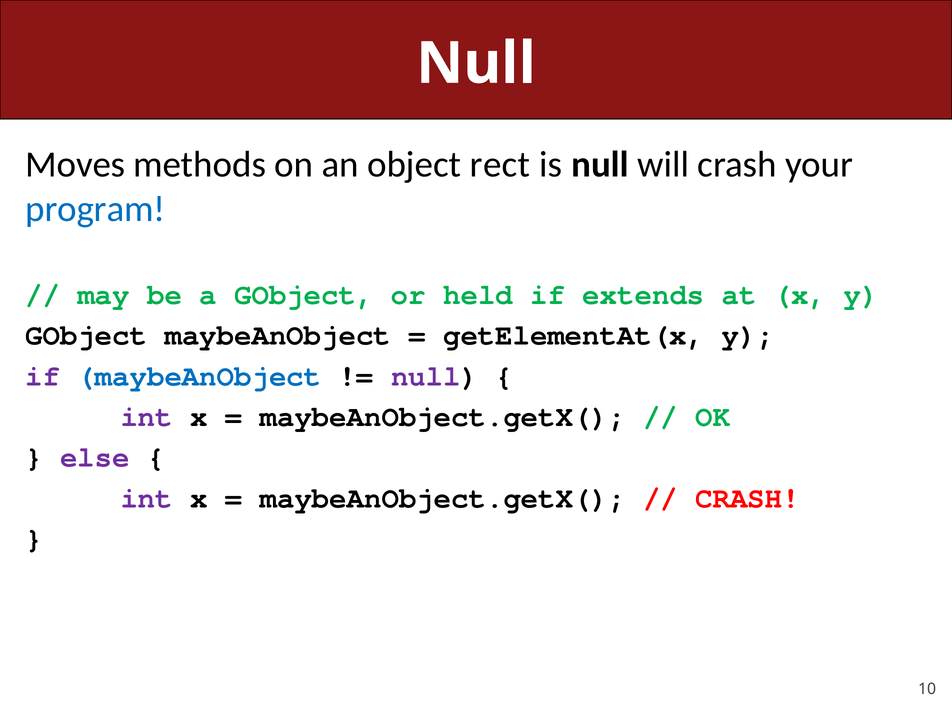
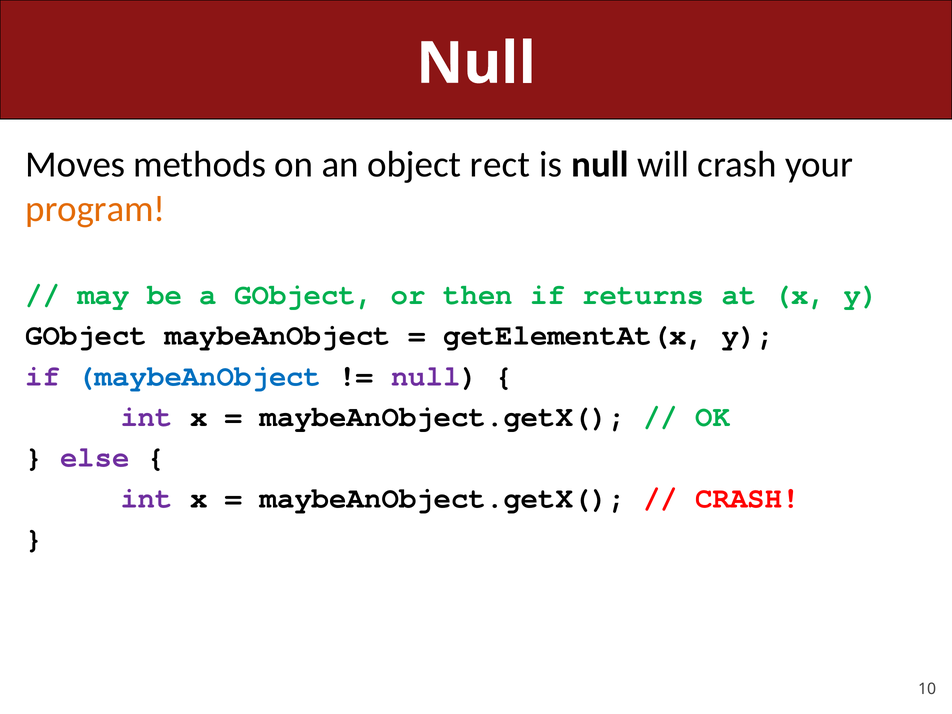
program colour: blue -> orange
held: held -> then
extends: extends -> returns
